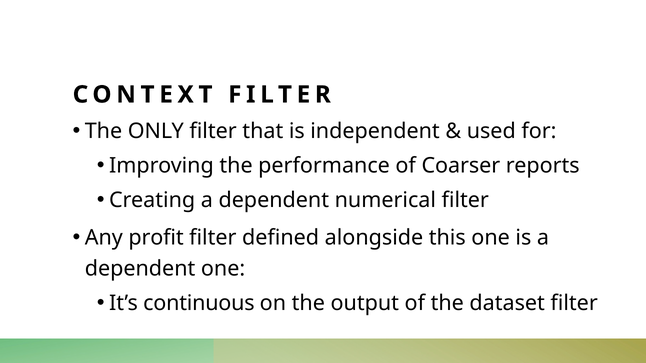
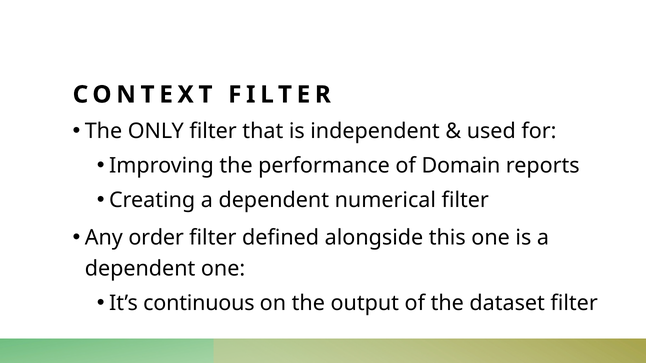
Coarser: Coarser -> Domain
profit: profit -> order
